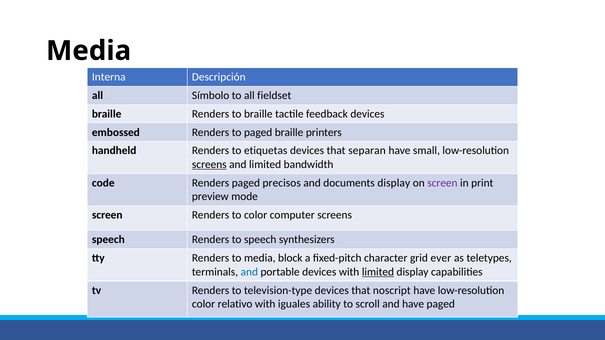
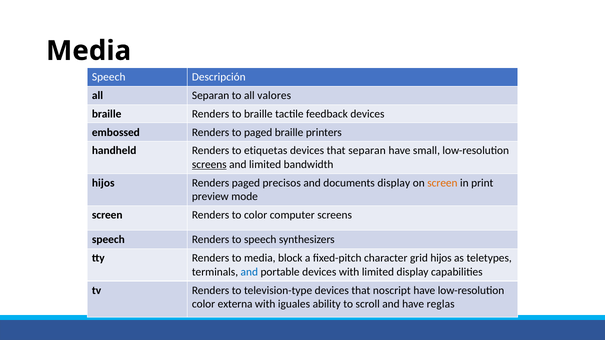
Interna at (109, 77): Interna -> Speech
all Símbolo: Símbolo -> Separan
fieldset: fieldset -> valores
code at (103, 183): code -> hijos
screen at (442, 183) colour: purple -> orange
grid ever: ever -> hijos
limited at (378, 272) underline: present -> none
relativo: relativo -> externa
have paged: paged -> reglas
